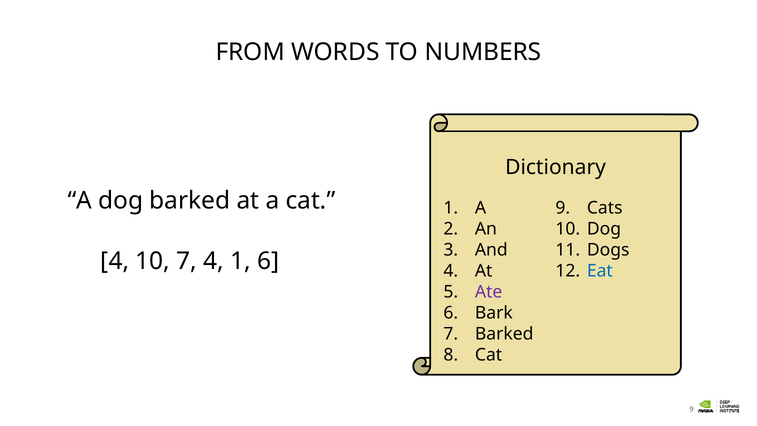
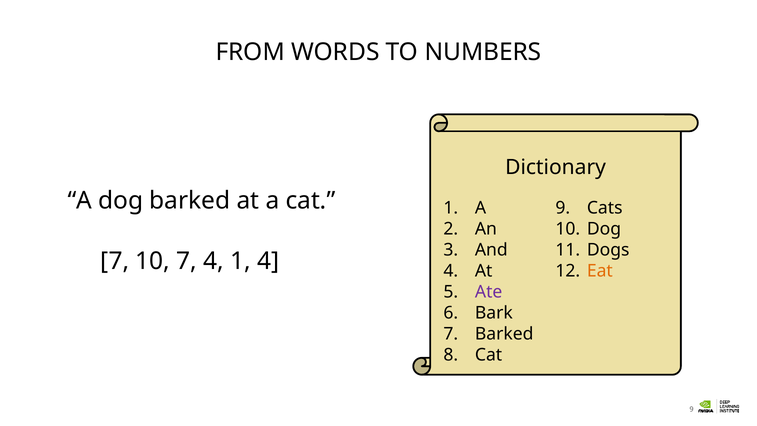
4 at (115, 261): 4 -> 7
1 6: 6 -> 4
Eat colour: blue -> orange
